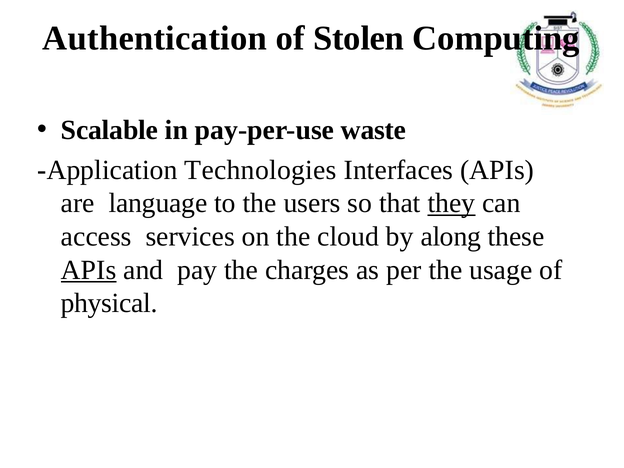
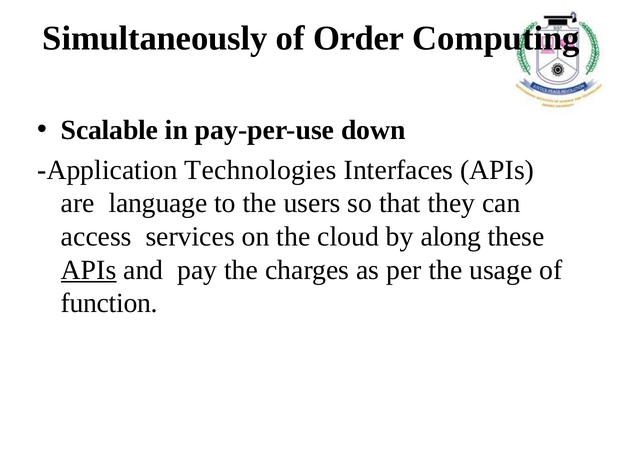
Authentication: Authentication -> Simultaneously
Stolen: Stolen -> Order
waste: waste -> down
they underline: present -> none
physical: physical -> function
